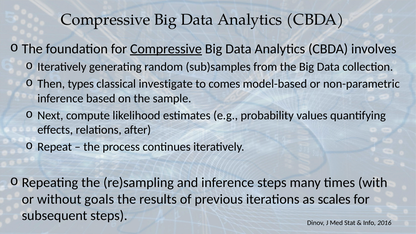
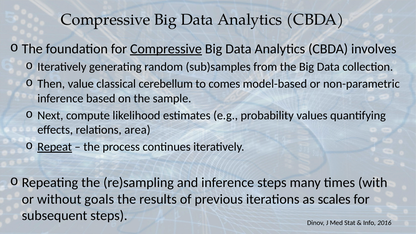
types: types -> value
investigate: investigate -> cerebellum
after: after -> area
Repeat underline: none -> present
